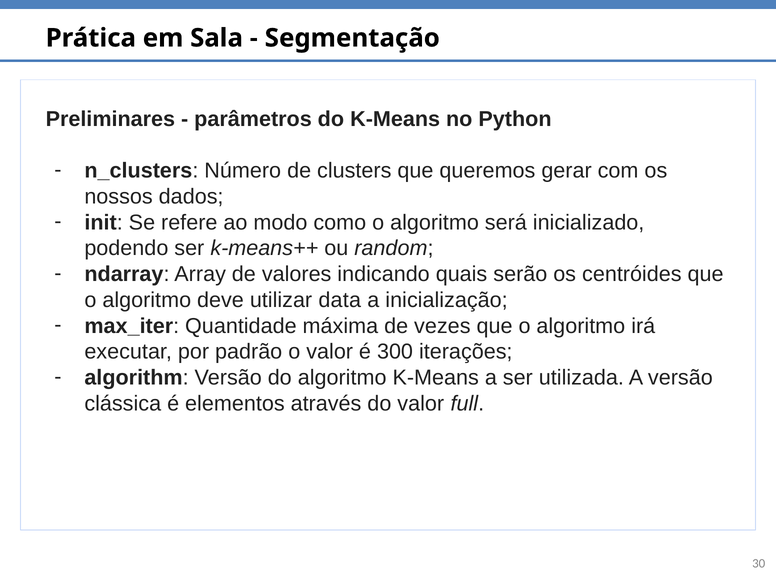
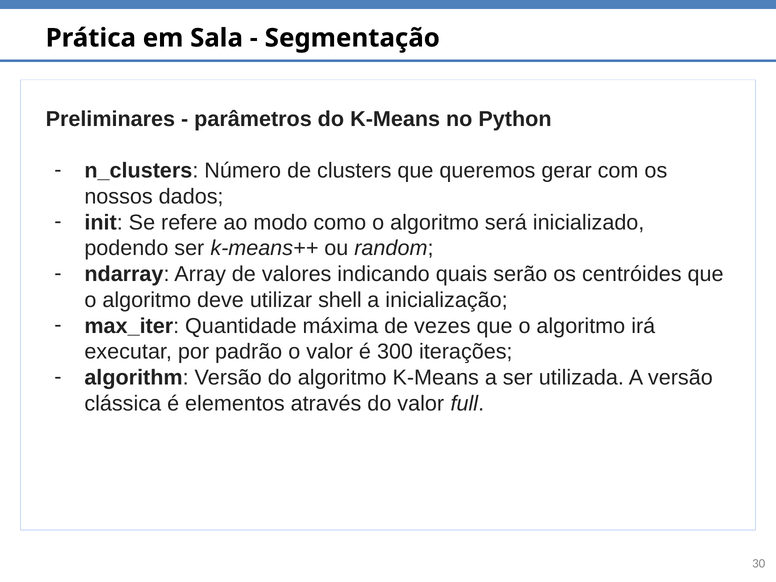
data: data -> shell
